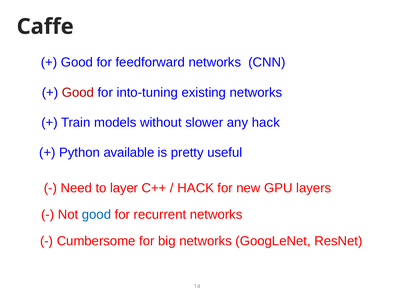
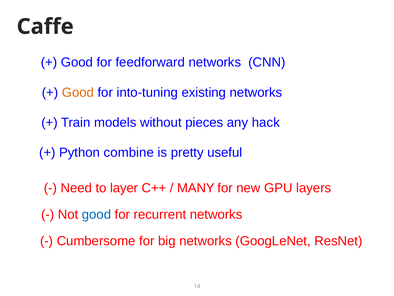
Good at (78, 92) colour: red -> orange
slower: slower -> pieces
available: available -> combine
HACK at (196, 188): HACK -> MANY
